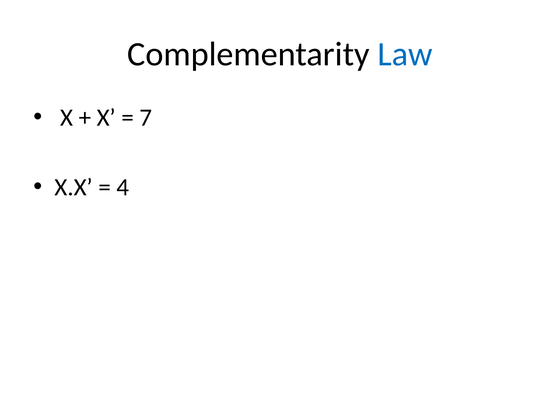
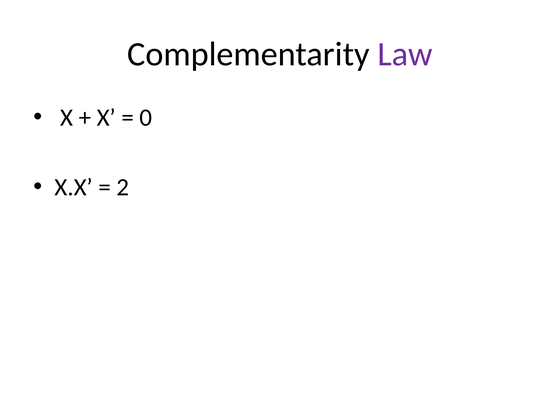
Law colour: blue -> purple
7: 7 -> 0
4: 4 -> 2
